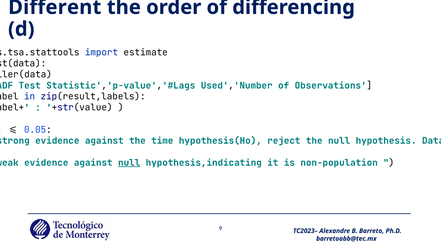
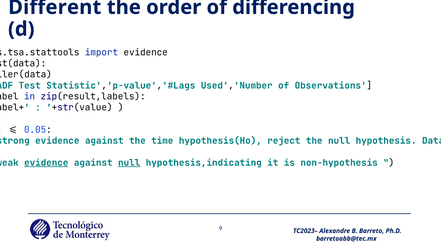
import estimate: estimate -> evidence
evidence at (46, 163) underline: none -> present
non-population: non-population -> non-hypothesis
